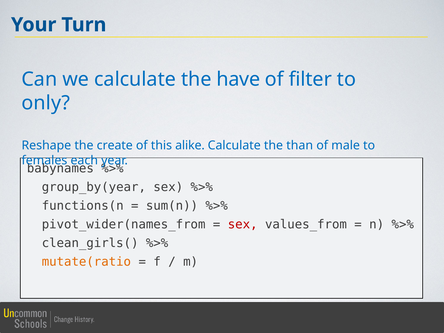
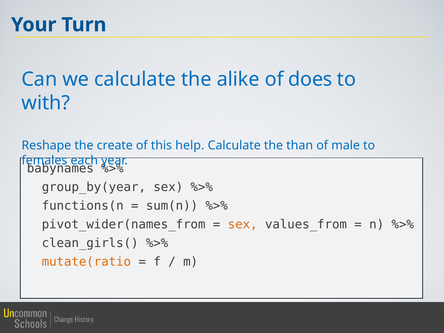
have: have -> alike
filter: filter -> does
only: only -> with
alike: alike -> help
sex at (243, 224) colour: red -> orange
